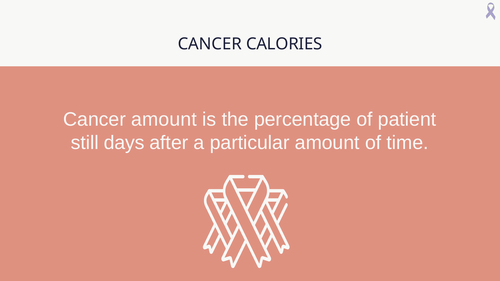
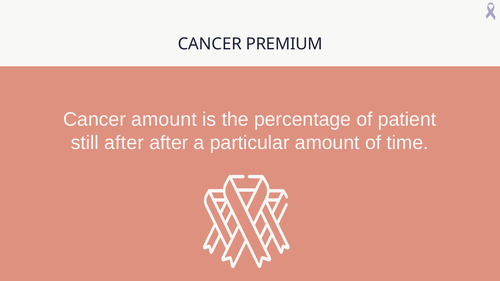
CALORIES: CALORIES -> PREMIUM
still days: days -> after
